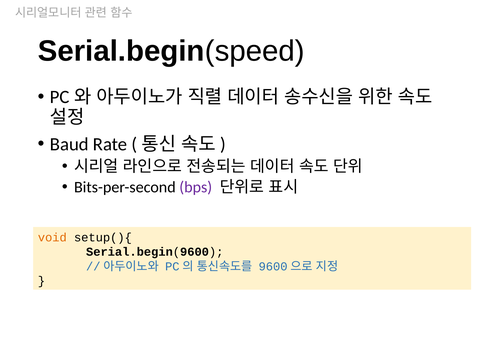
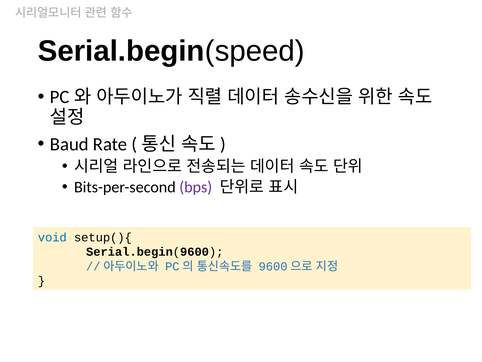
void colour: orange -> blue
